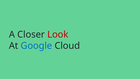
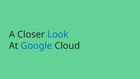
Look colour: red -> blue
